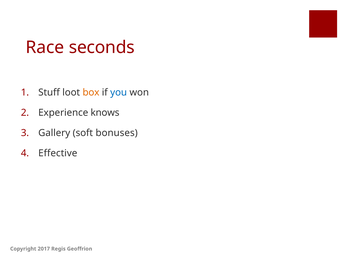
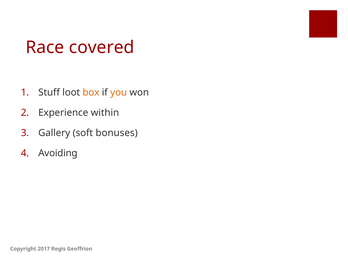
seconds: seconds -> covered
you colour: blue -> orange
knows: knows -> within
Effective: Effective -> Avoiding
